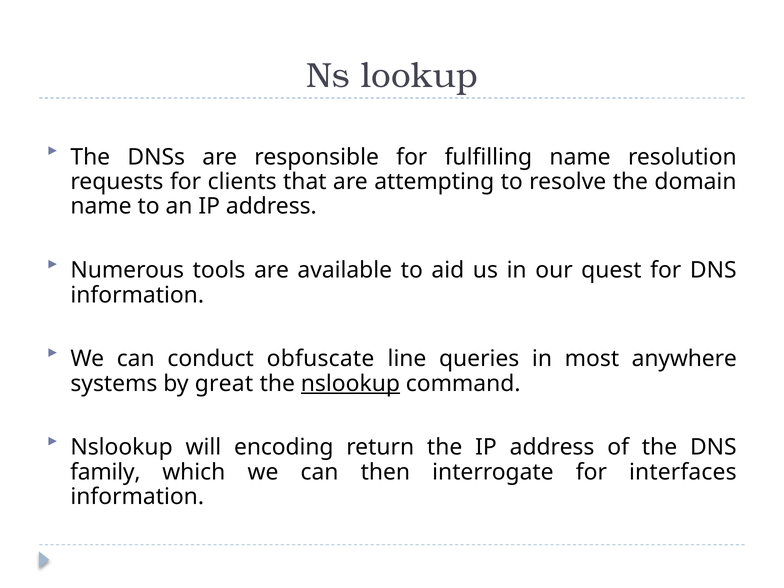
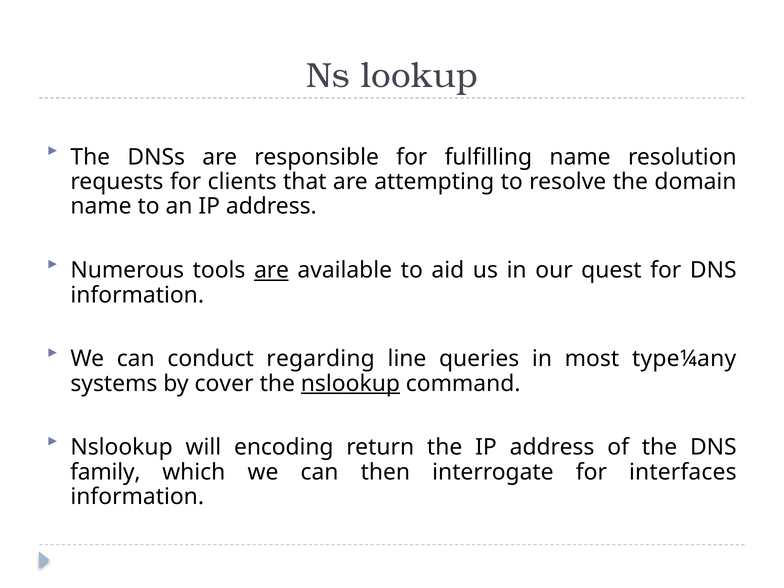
are at (272, 270) underline: none -> present
obfuscate: obfuscate -> regarding
anywhere: anywhere -> type¼any
great: great -> cover
